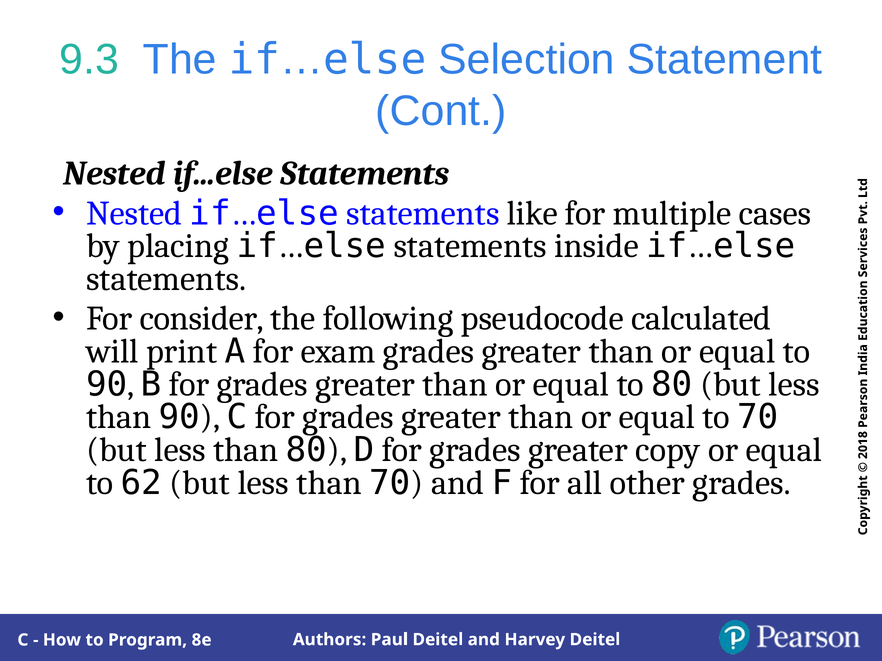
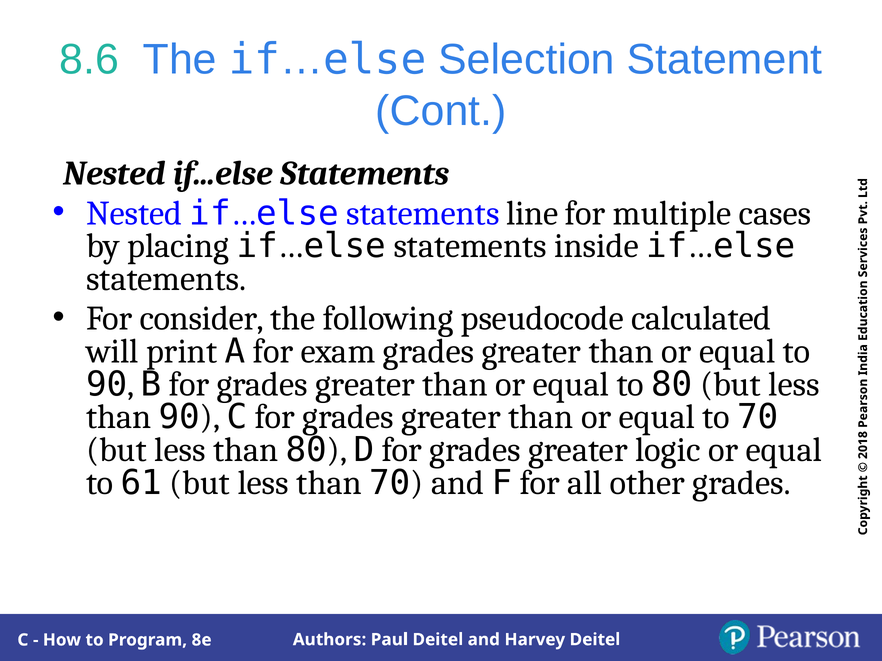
9.3: 9.3 -> 8.6
like: like -> line
copy: copy -> logic
62: 62 -> 61
